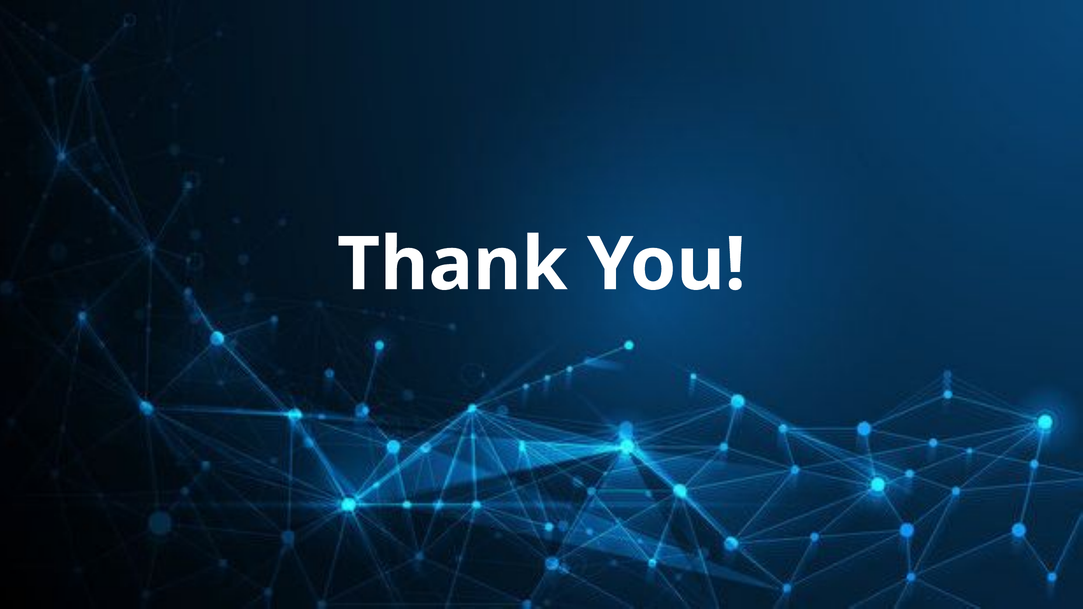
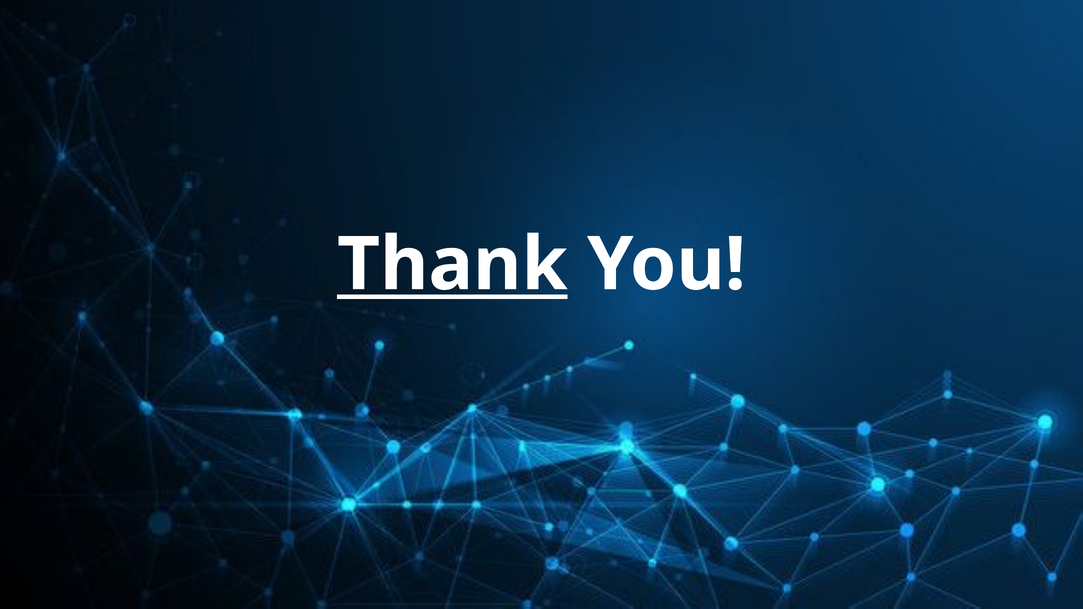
Thank underline: none -> present
